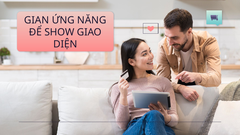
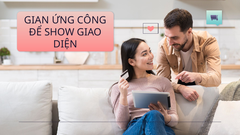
NĂNG: NĂNG -> CÔNG
